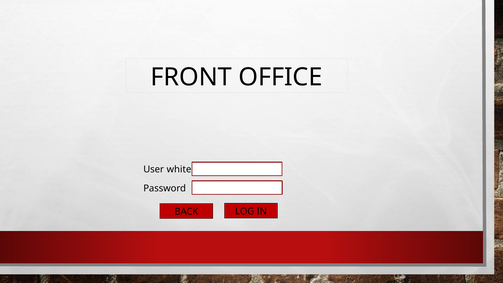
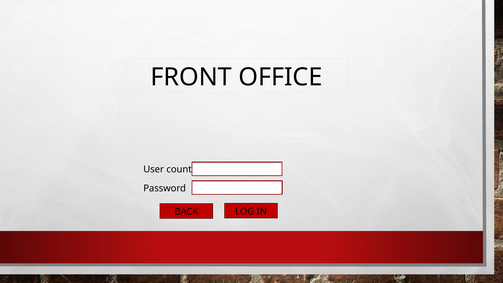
white: white -> count
